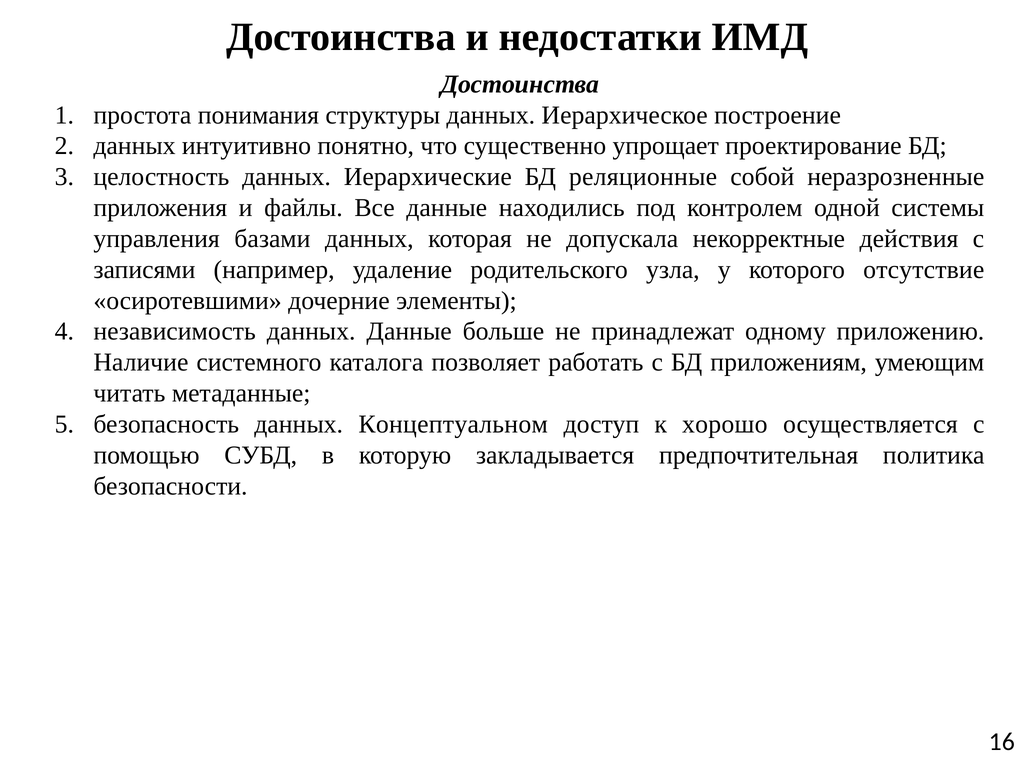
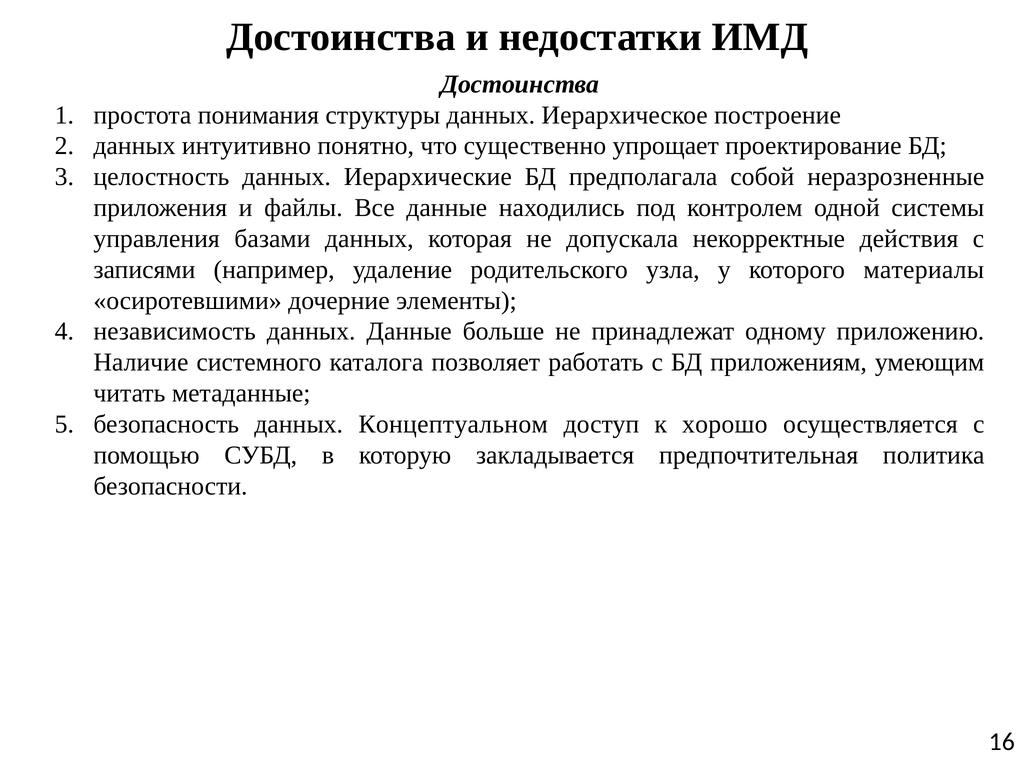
реляционные: реляционные -> предполагала
отсутствие: отсутствие -> материалы
